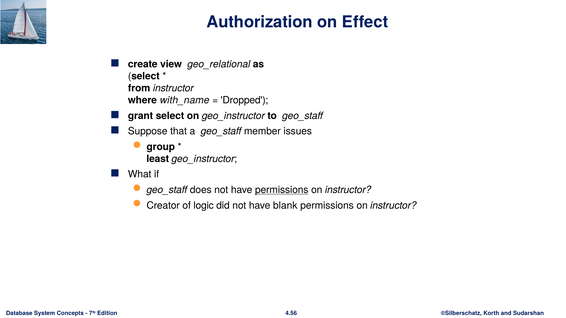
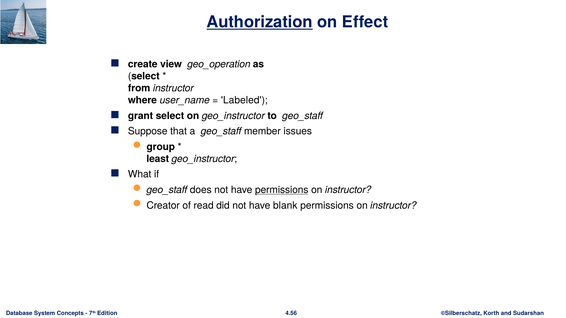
Authorization underline: none -> present
geo_relational: geo_relational -> geo_operation
with_name: with_name -> user_name
Dropped: Dropped -> Labeled
logic: logic -> read
